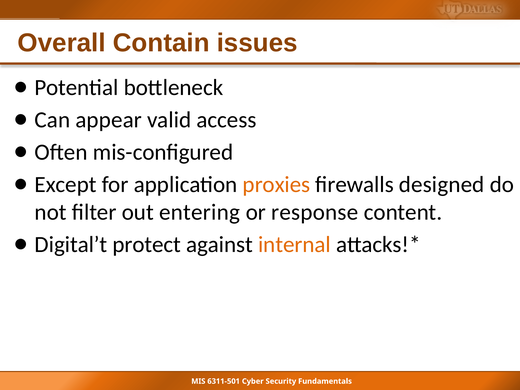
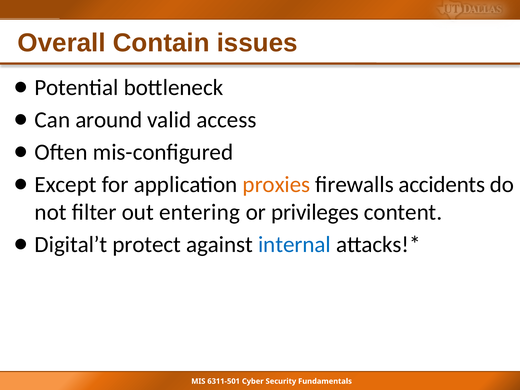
appear: appear -> around
designed: designed -> accidents
response: response -> privileges
internal colour: orange -> blue
